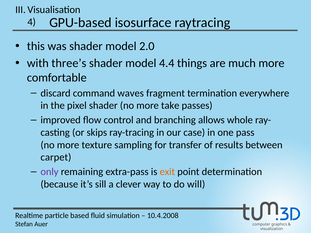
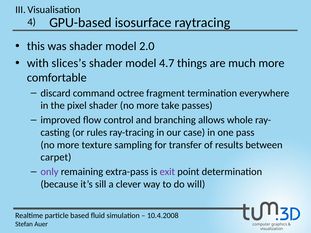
three’s: three’s -> slices’s
4.4: 4.4 -> 4.7
waves: waves -> octree
skips: skips -> rules
exit colour: orange -> purple
